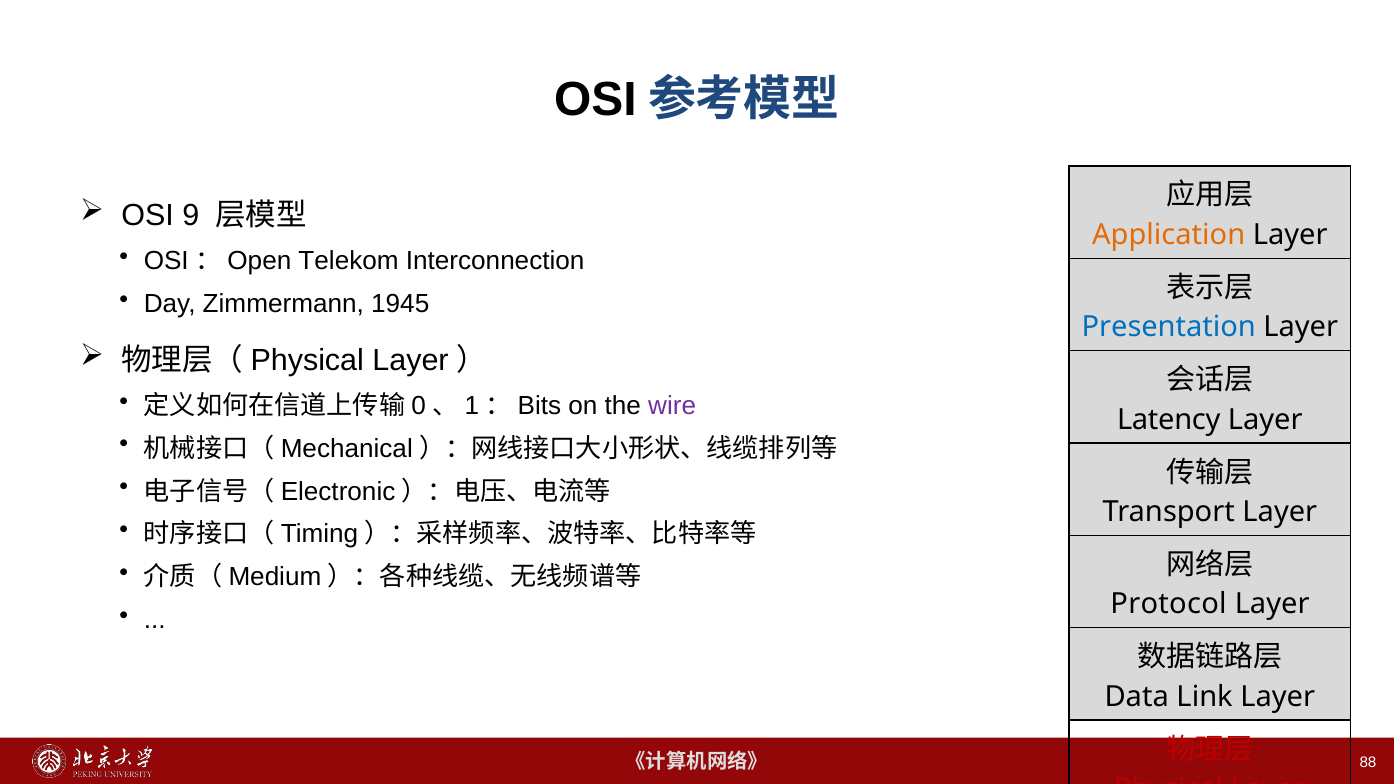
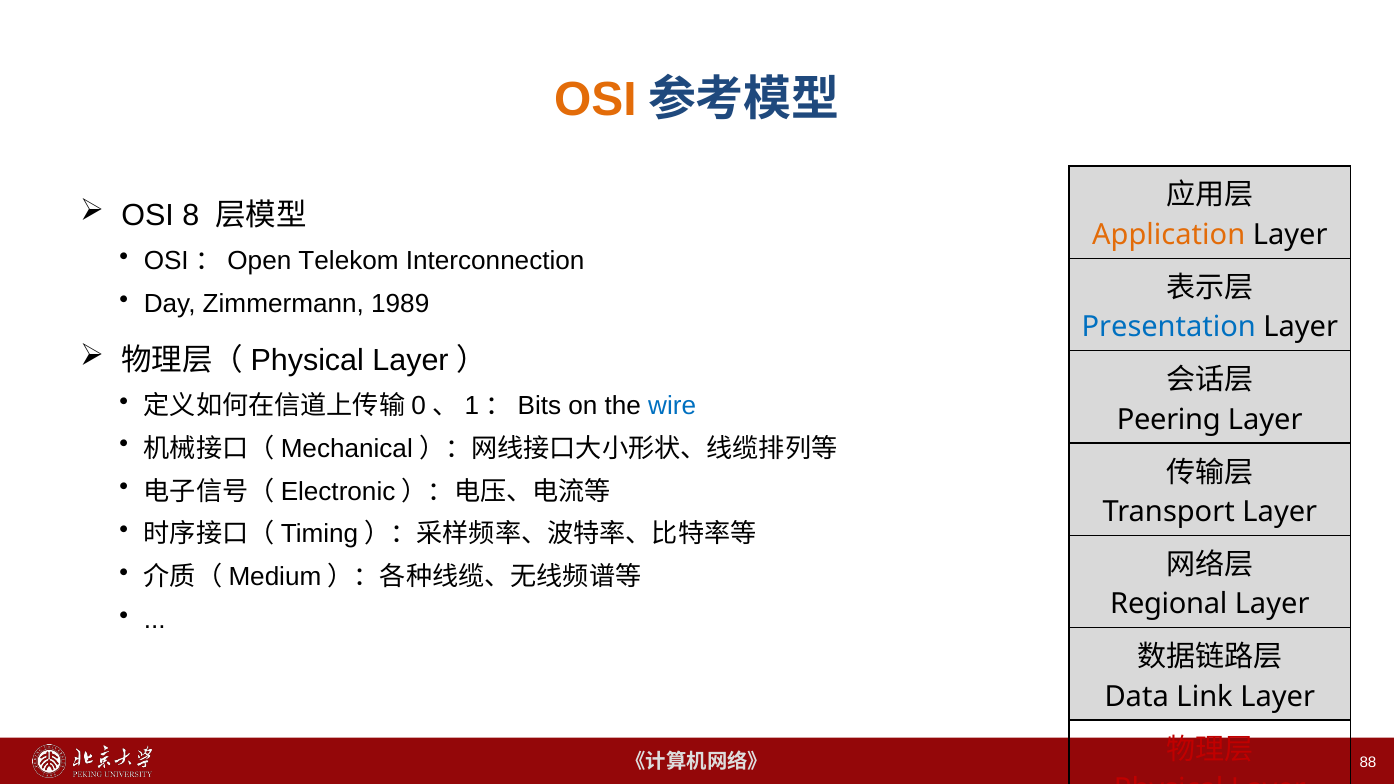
OSI at (595, 100) colour: black -> orange
9: 9 -> 8
1945: 1945 -> 1989
wire colour: purple -> blue
Latency: Latency -> Peering
Protocol: Protocol -> Regional
